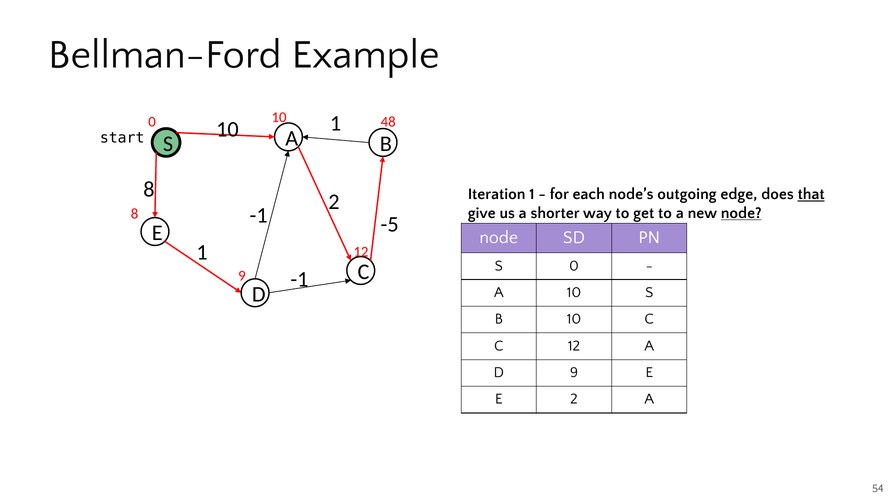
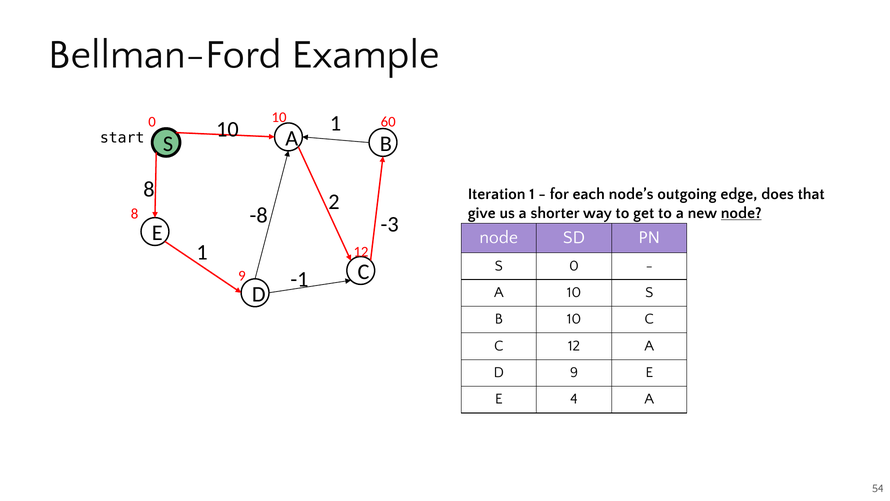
48: 48 -> 60
that underline: present -> none
-1 at (259, 215): -1 -> -8
-5: -5 -> -3
E 2: 2 -> 4
